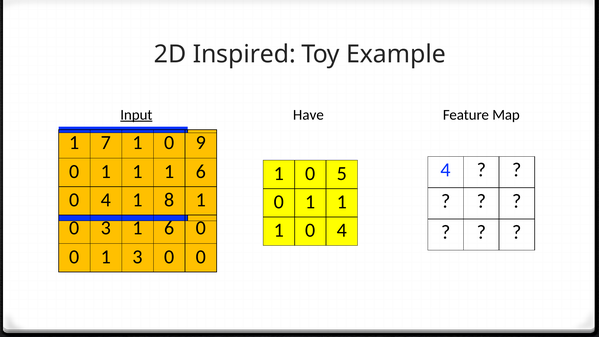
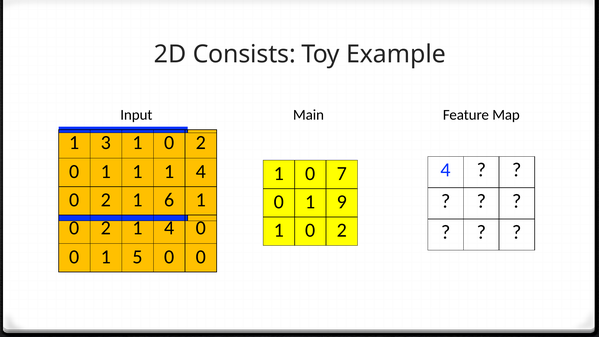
Inspired: Inspired -> Consists
Input underline: present -> none
Have: Have -> Main
7: 7 -> 3
9 at (201, 143): 9 -> 2
1 1 6: 6 -> 4
5: 5 -> 7
4 at (106, 200): 4 -> 2
8: 8 -> 6
1 at (342, 202): 1 -> 9
3 at (106, 228): 3 -> 2
6 at (169, 228): 6 -> 4
4 at (342, 230): 4 -> 2
1 3: 3 -> 5
